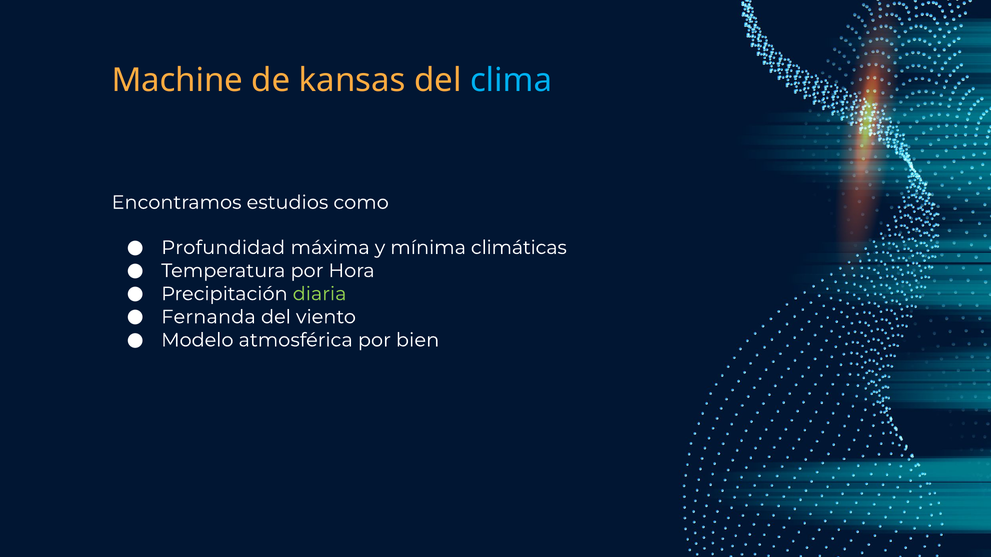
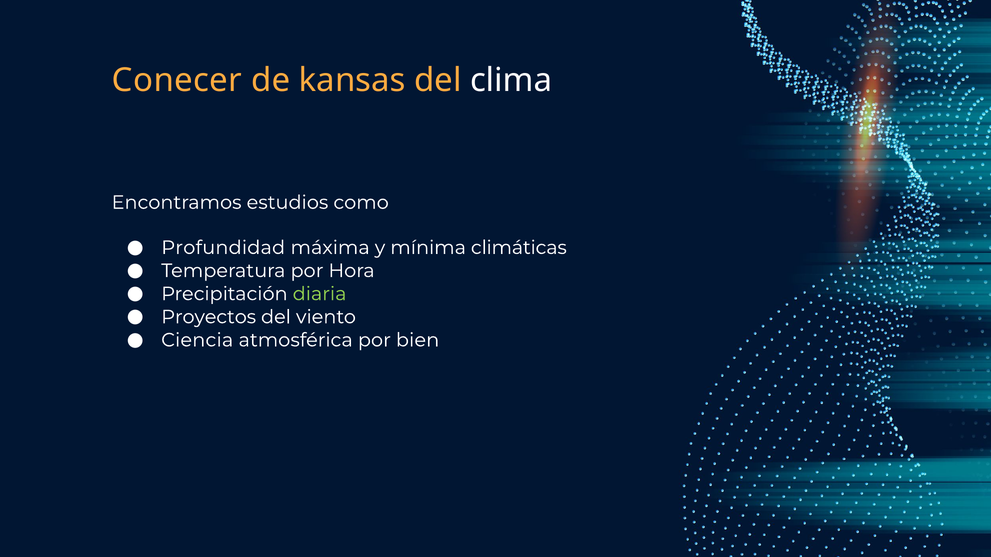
Machine: Machine -> Conecer
clima colour: light blue -> white
Fernanda: Fernanda -> Proyectos
Modelo: Modelo -> Ciencia
